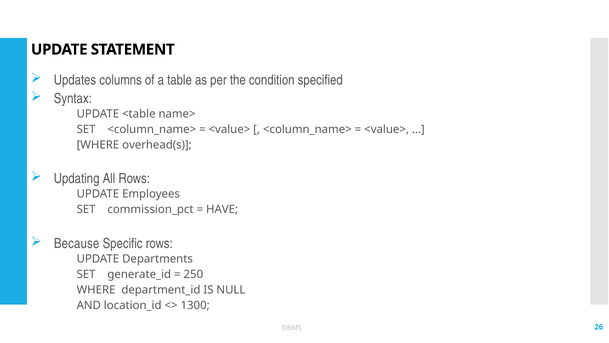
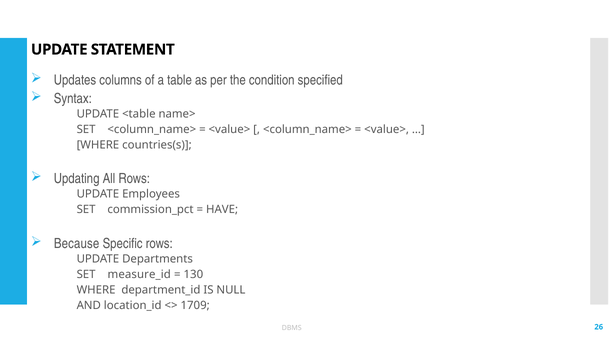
overhead(s: overhead(s -> countries(s
generate_id: generate_id -> measure_id
250: 250 -> 130
1300: 1300 -> 1709
